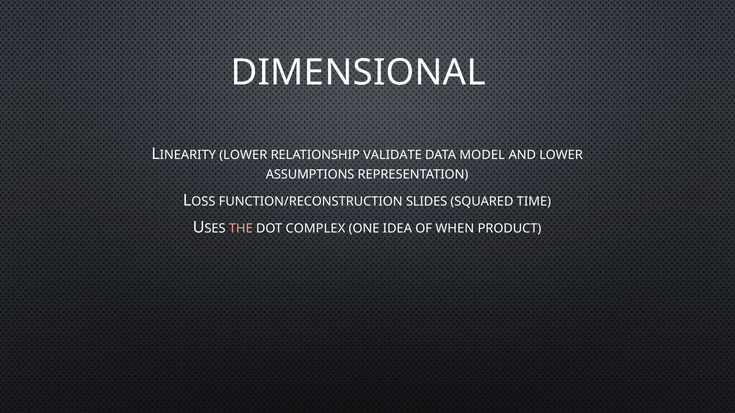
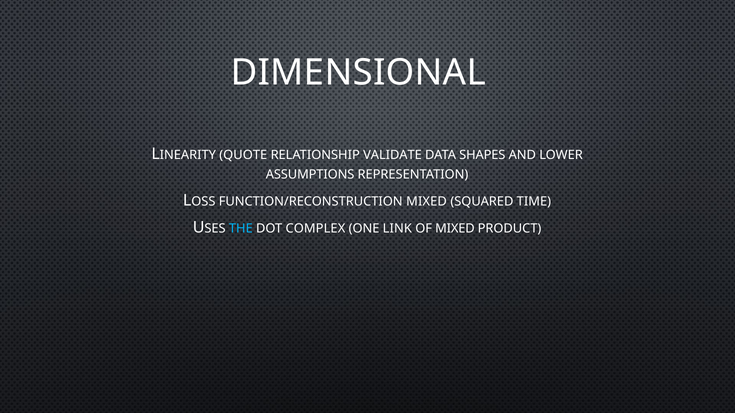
LOWER at (243, 155): LOWER -> QUOTE
MODEL: MODEL -> SHAPES
FUNCTION/RECONSTRUCTION SLIDES: SLIDES -> MIXED
THE colour: pink -> light blue
IDEA: IDEA -> LINK
OF WHEN: WHEN -> MIXED
